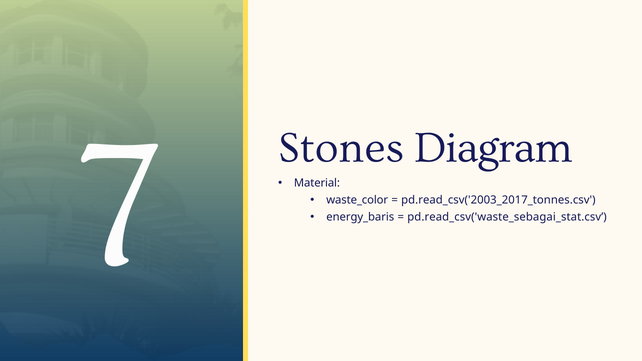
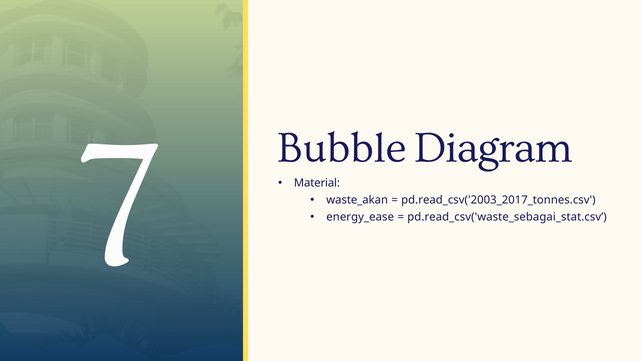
Stones: Stones -> Bubble
waste_color: waste_color -> waste_akan
energy_baris: energy_baris -> energy_ease
